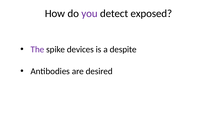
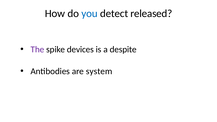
you colour: purple -> blue
exposed: exposed -> released
desired: desired -> system
